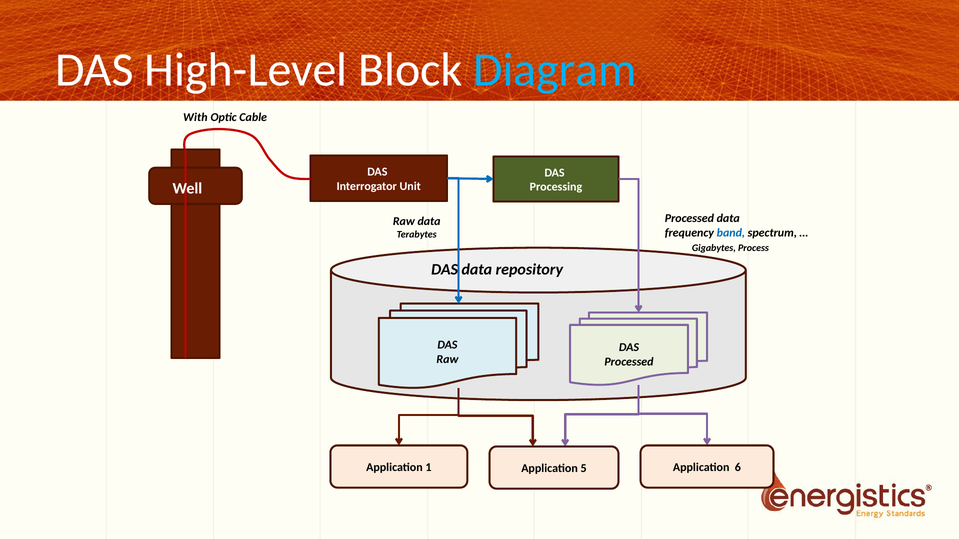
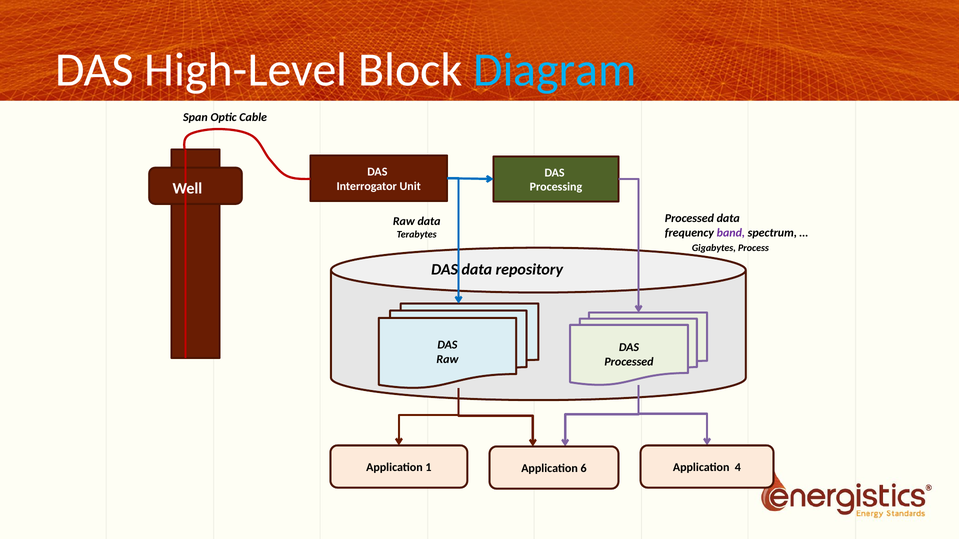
With: With -> Span
band colour: blue -> purple
5: 5 -> 6
6: 6 -> 4
